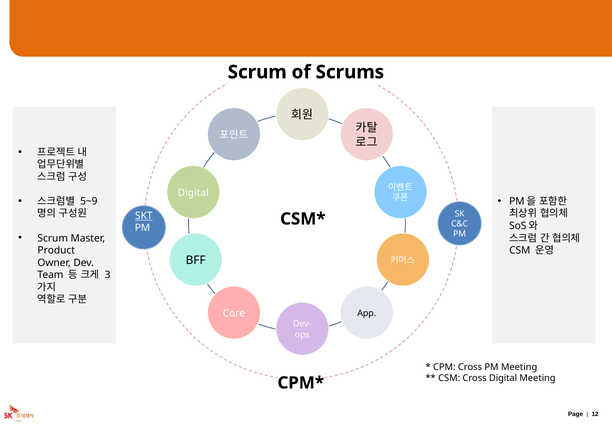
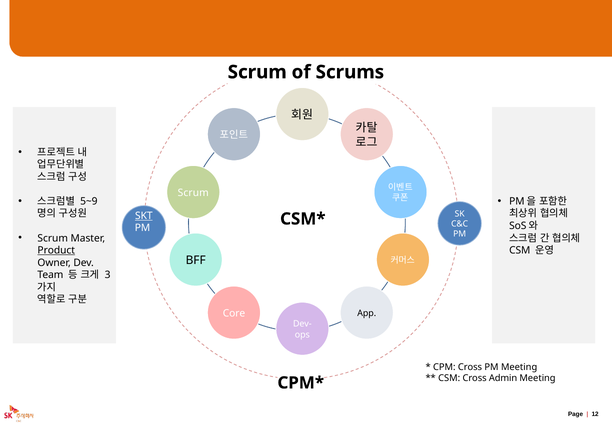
Digital at (193, 193): Digital -> Scrum
Product underline: none -> present
Cross Digital: Digital -> Admin
